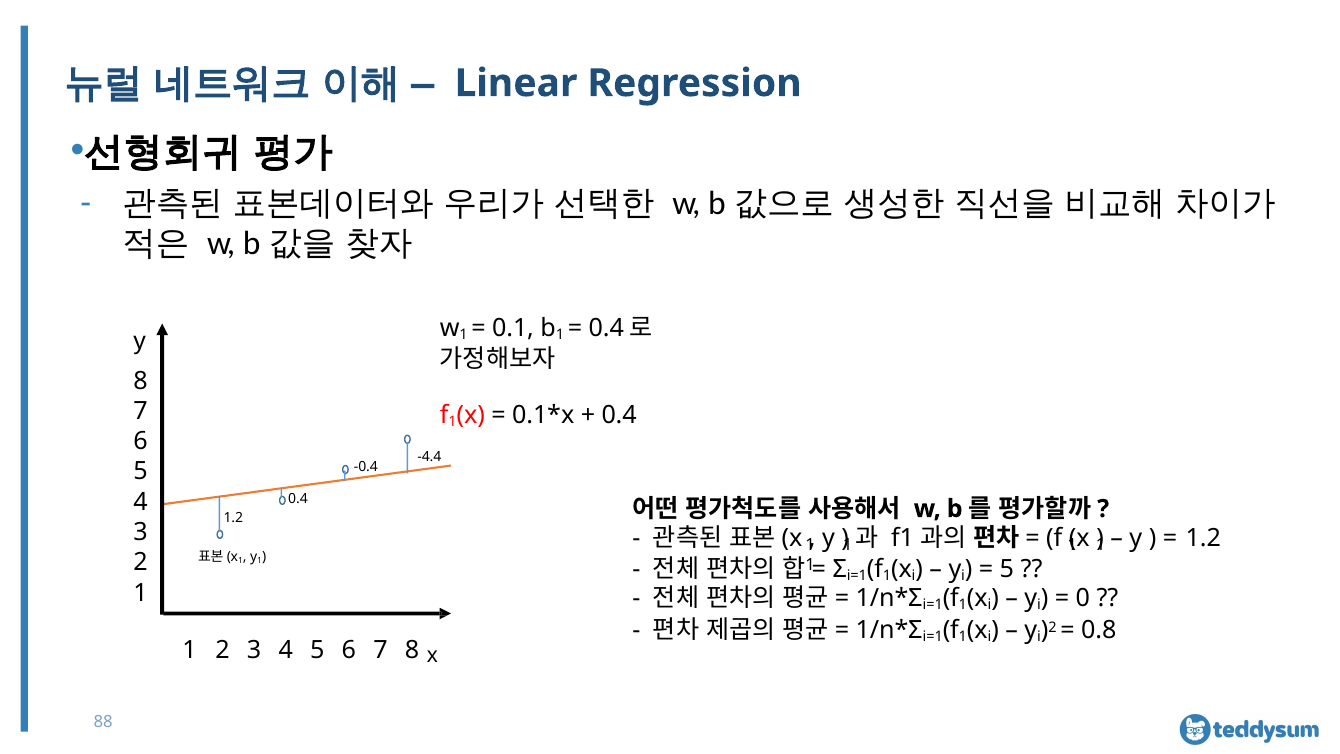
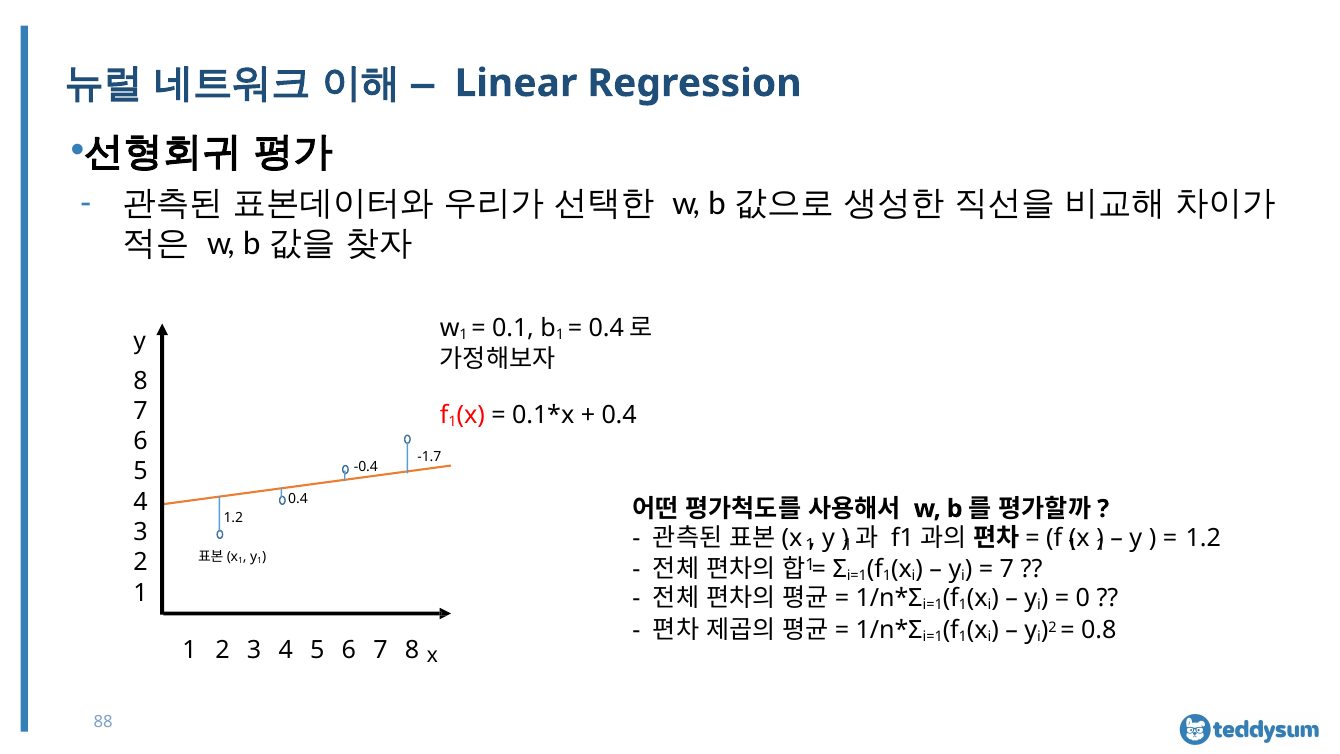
-4.4: -4.4 -> -1.7
5 at (1007, 569): 5 -> 7
